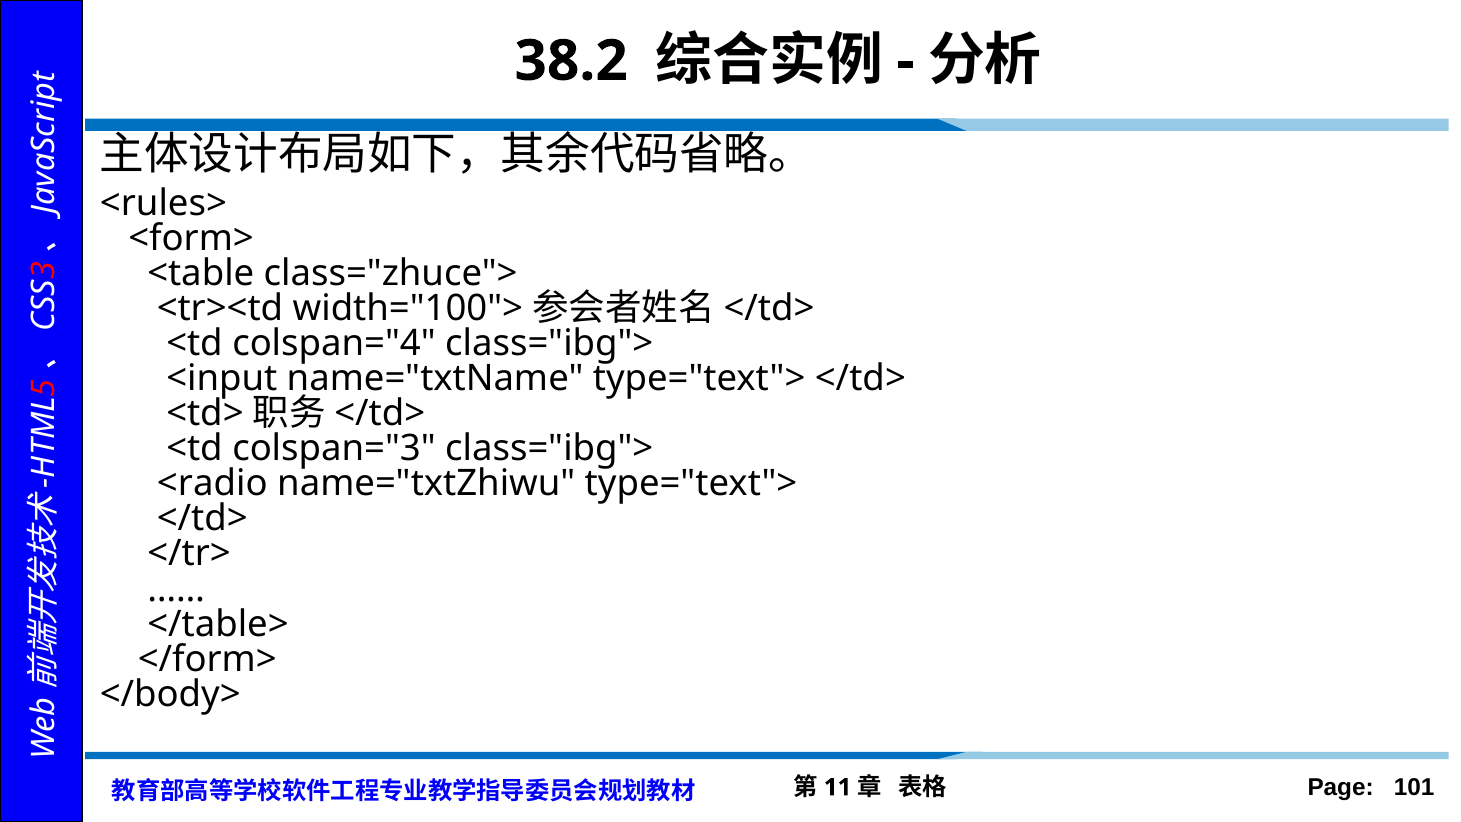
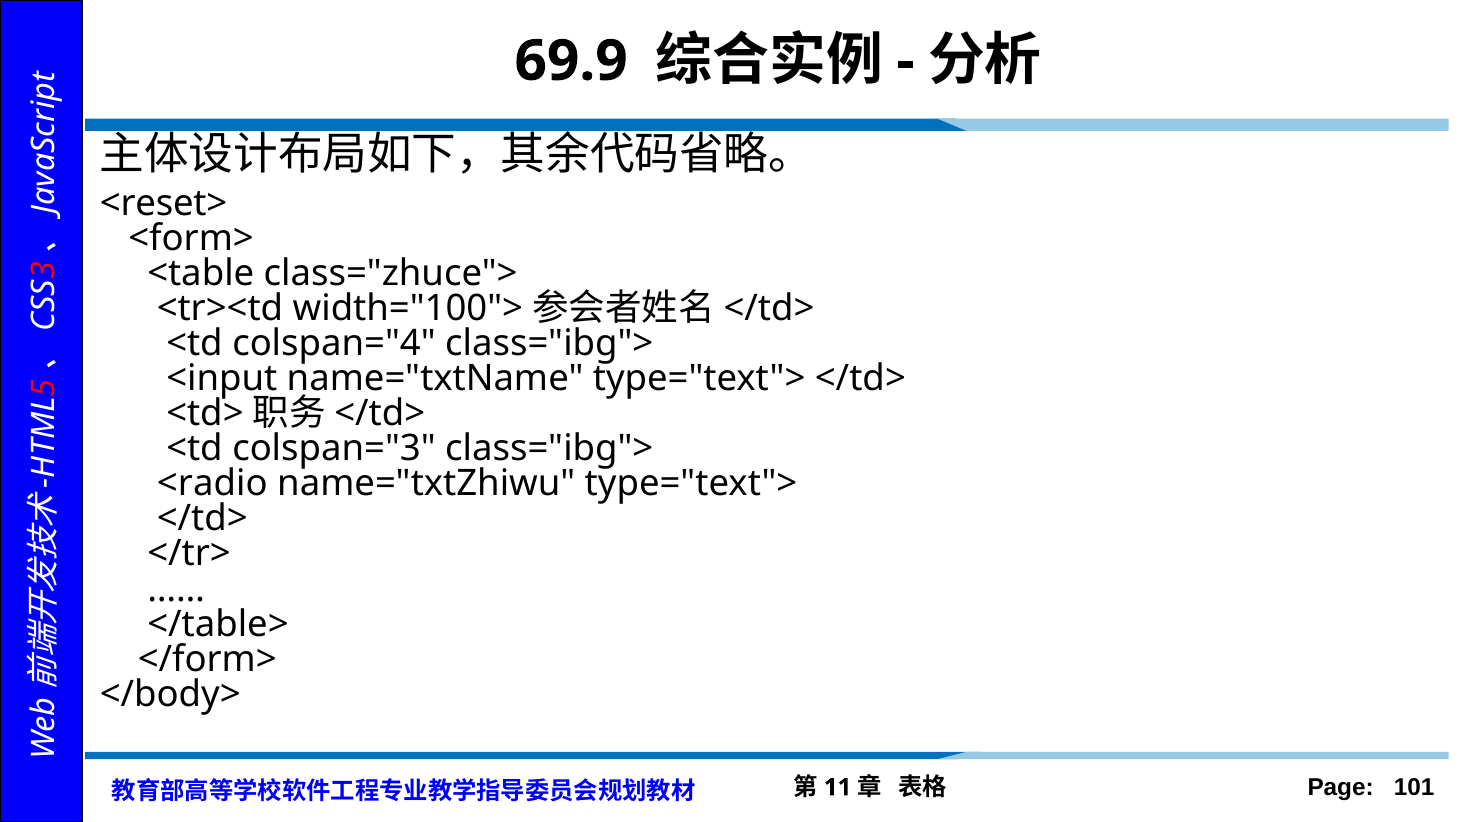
38.2: 38.2 -> 69.9
<rules>: <rules> -> <reset>
